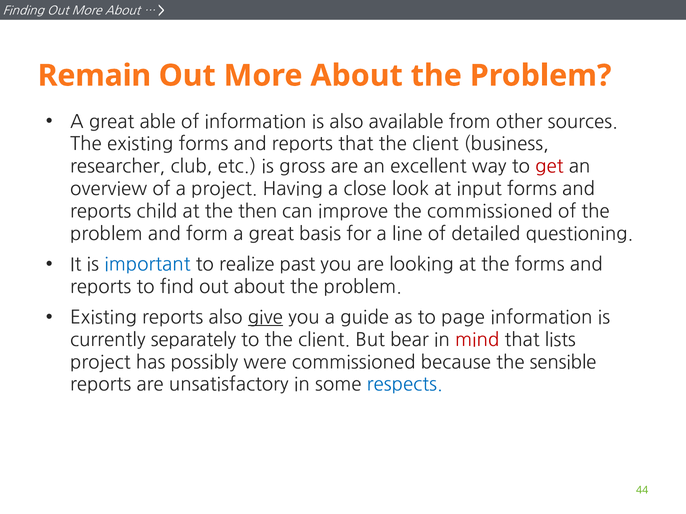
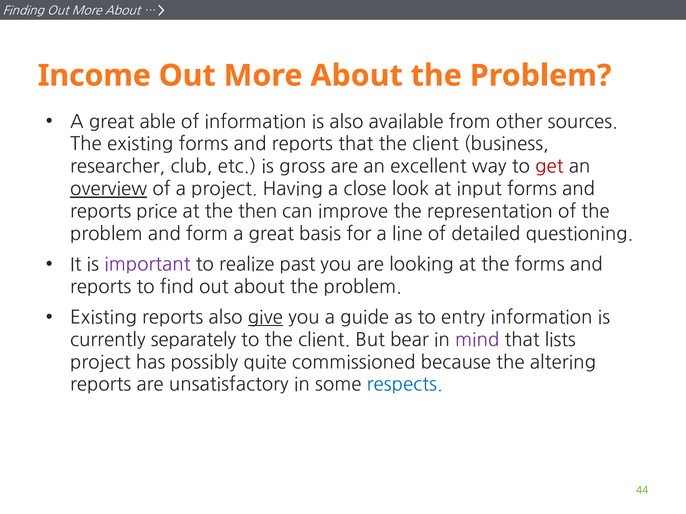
Remain: Remain -> Income
overview underline: none -> present
child: child -> price
the commissioned: commissioned -> representation
important colour: blue -> purple
page: page -> entry
mind colour: red -> purple
were: were -> quite
sensible: sensible -> altering
